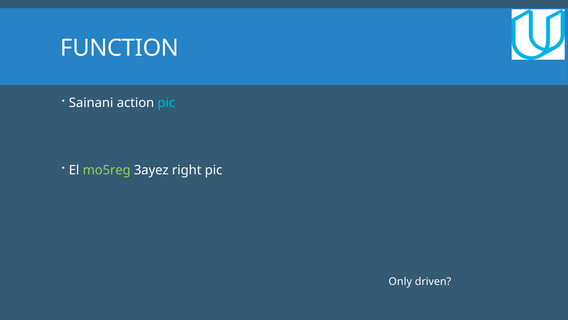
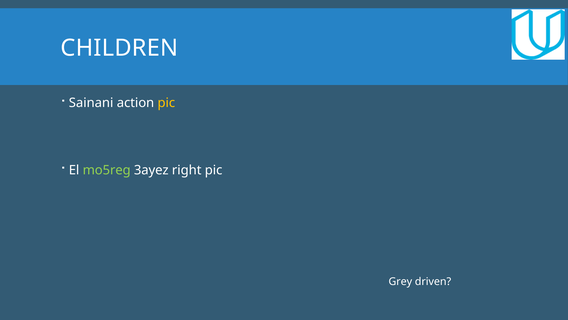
FUNCTION: FUNCTION -> CHILDREN
pic at (166, 103) colour: light blue -> yellow
Only: Only -> Grey
